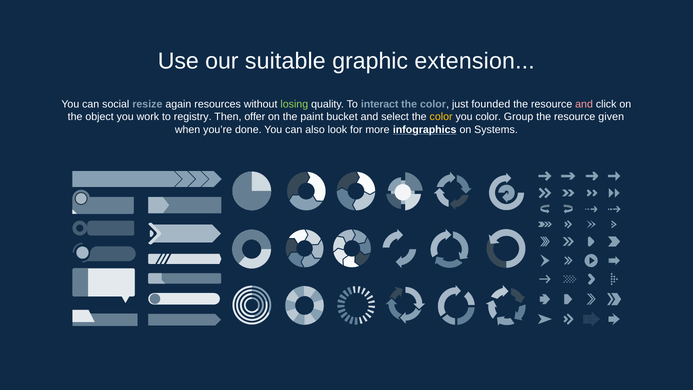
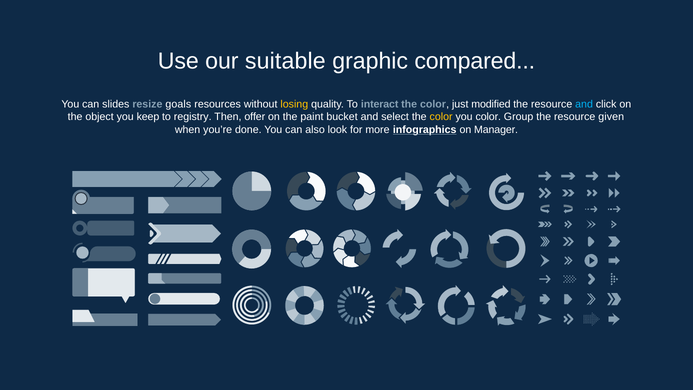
extension: extension -> compared
social: social -> slides
again: again -> goals
losing colour: light green -> yellow
founded: founded -> modified
and at (584, 104) colour: pink -> light blue
work: work -> keep
Systems: Systems -> Manager
